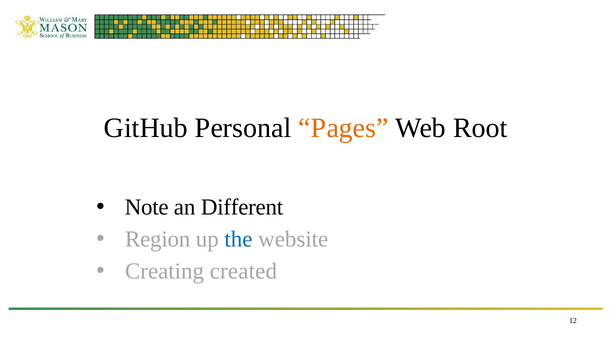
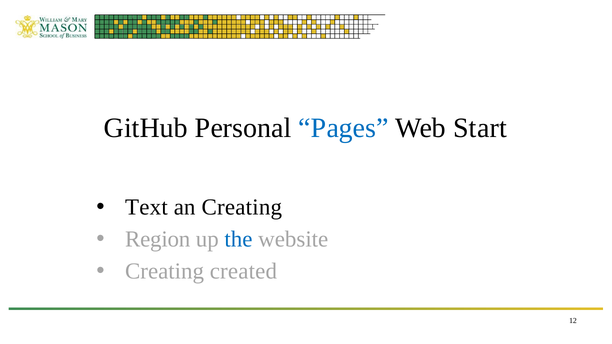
Pages colour: orange -> blue
Root: Root -> Start
Note: Note -> Text
an Different: Different -> Creating
